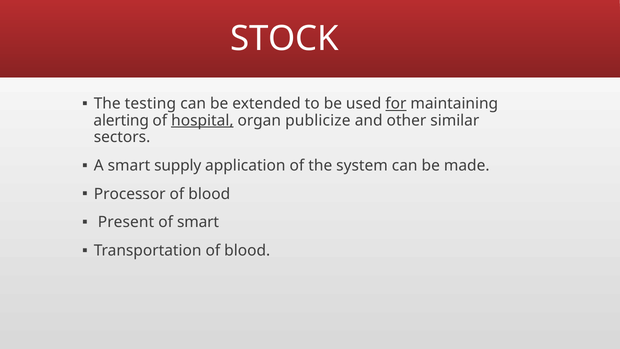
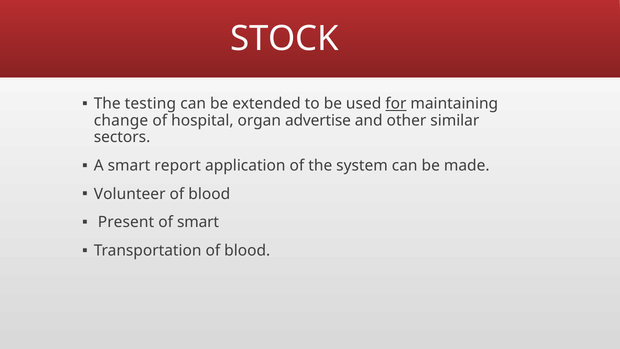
alerting: alerting -> change
hospital underline: present -> none
publicize: publicize -> advertise
supply: supply -> report
Processor: Processor -> Volunteer
